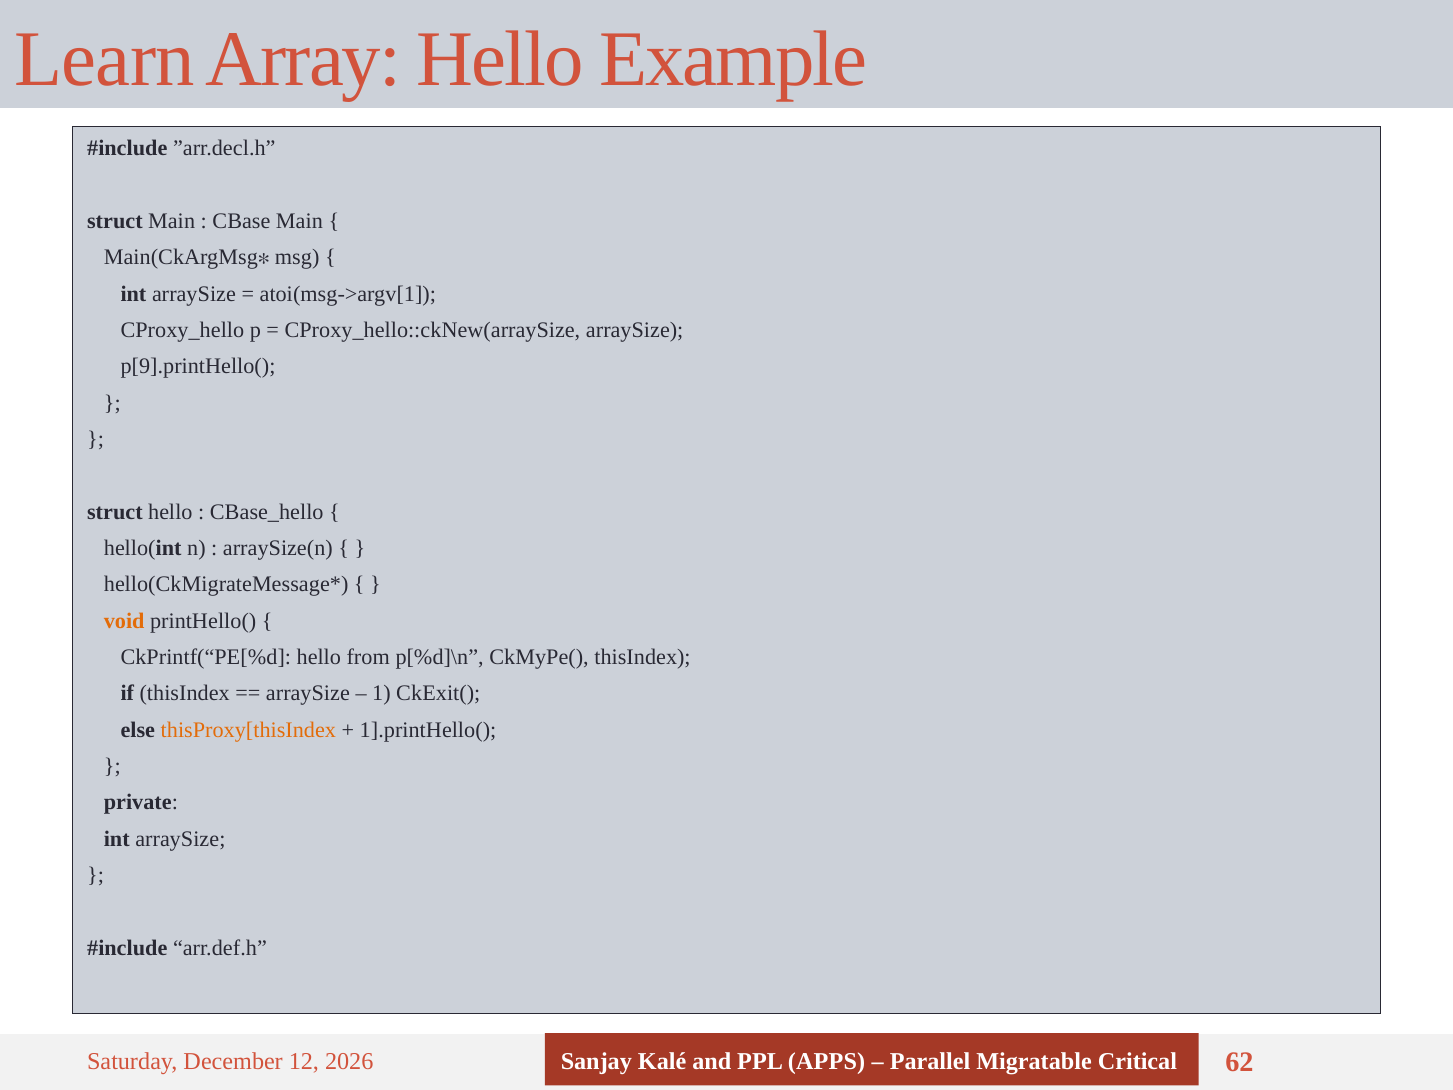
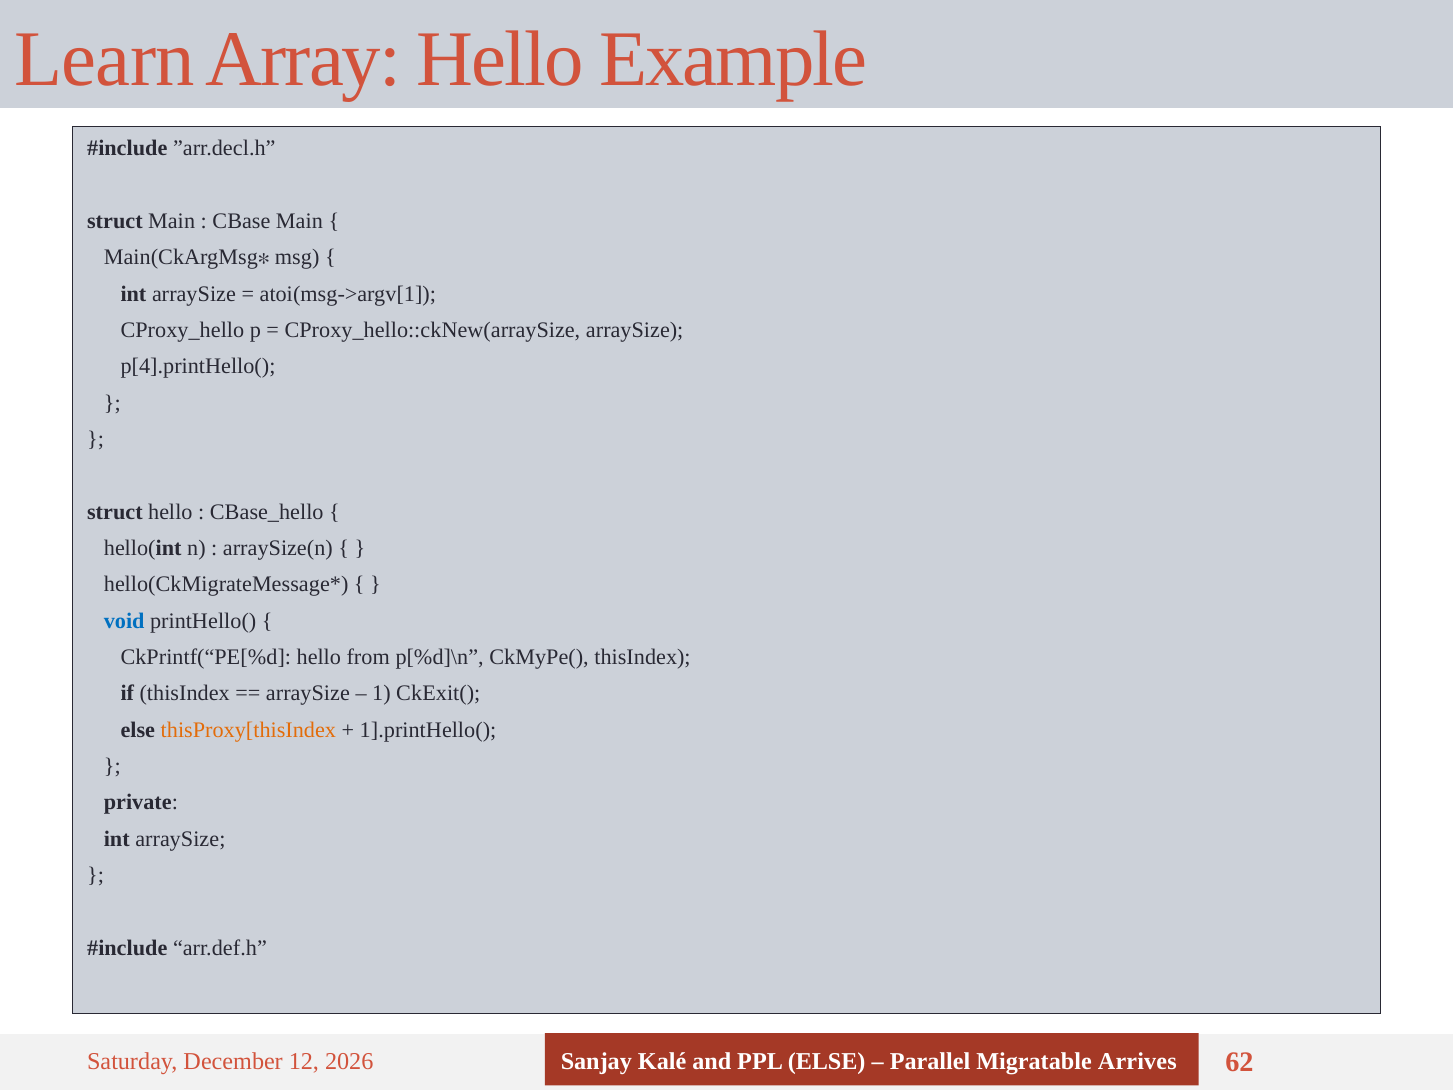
p[9].printHello(: p[9].printHello( -> p[4].printHello(
void colour: orange -> blue
PPL APPS: APPS -> ELSE
Critical: Critical -> Arrives
